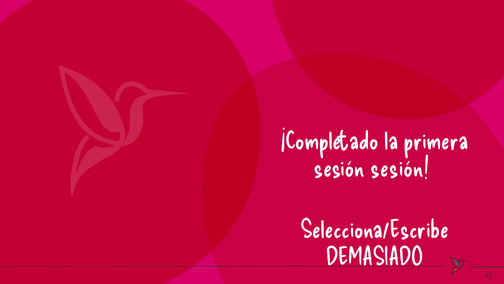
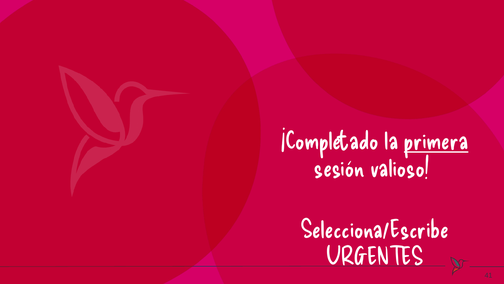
primera underline: none -> present
sesión sesión: sesión -> valioso
DEMASIADO: DEMASIADO -> URGENTES
